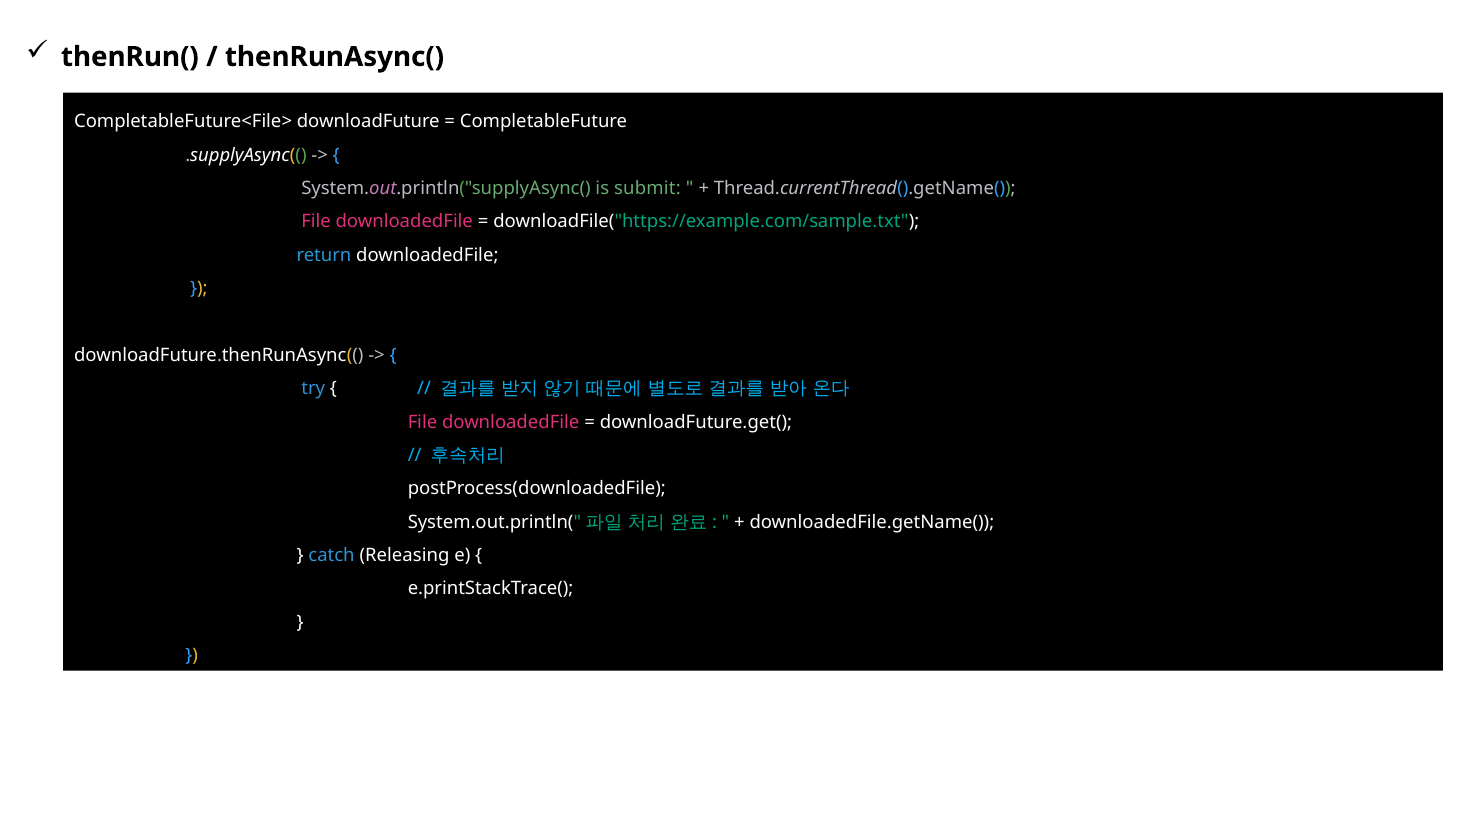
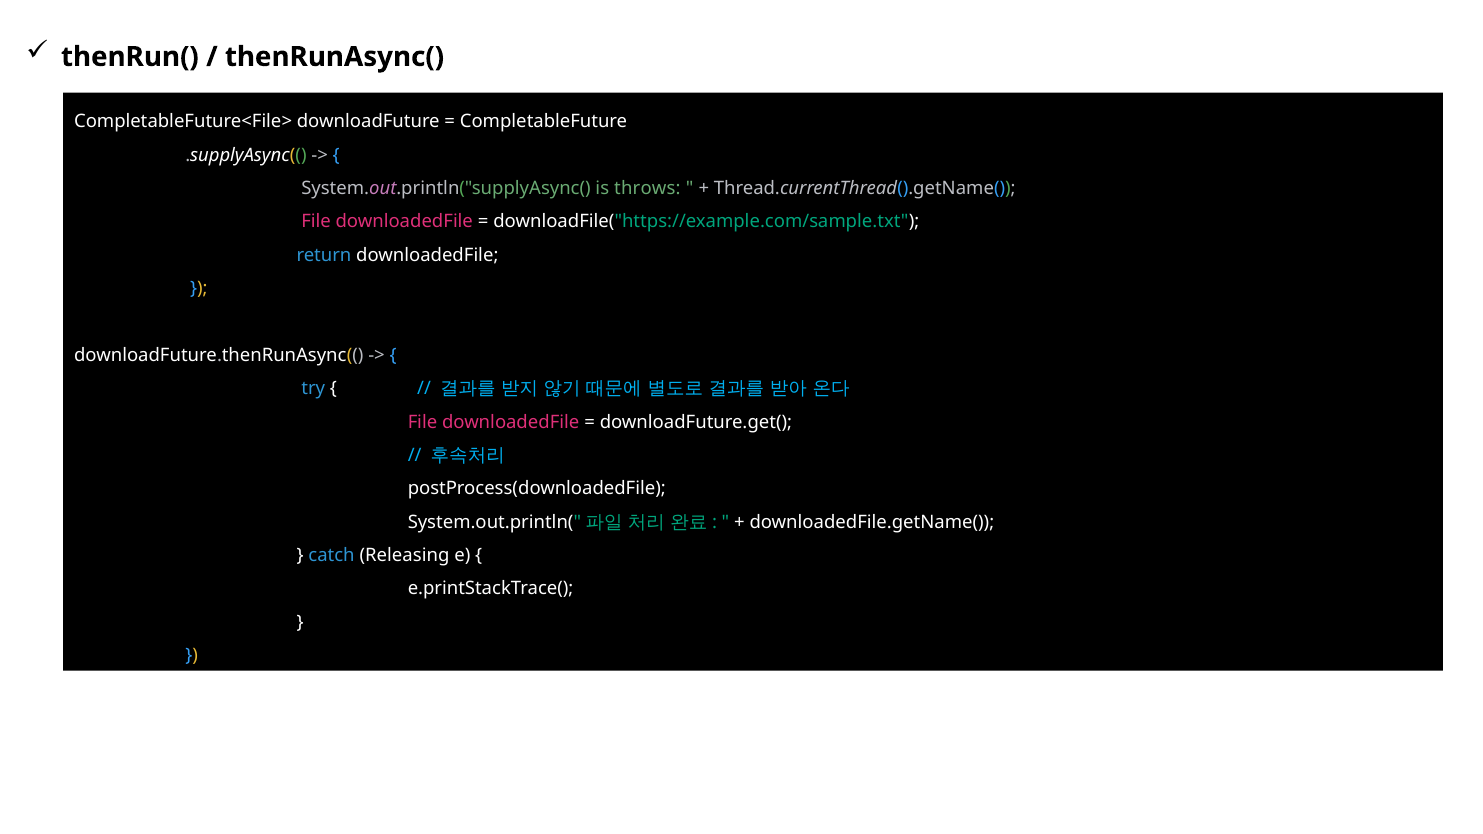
submit: submit -> throws
